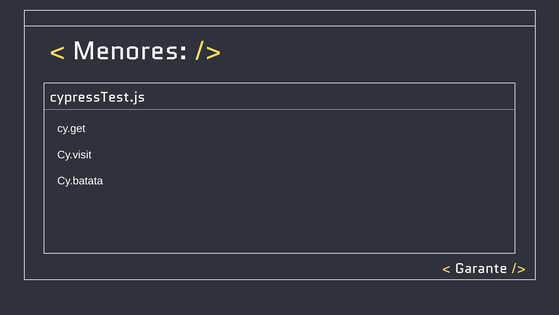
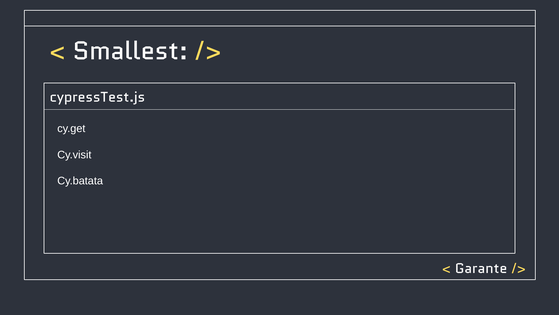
Menores: Menores -> Smallest
